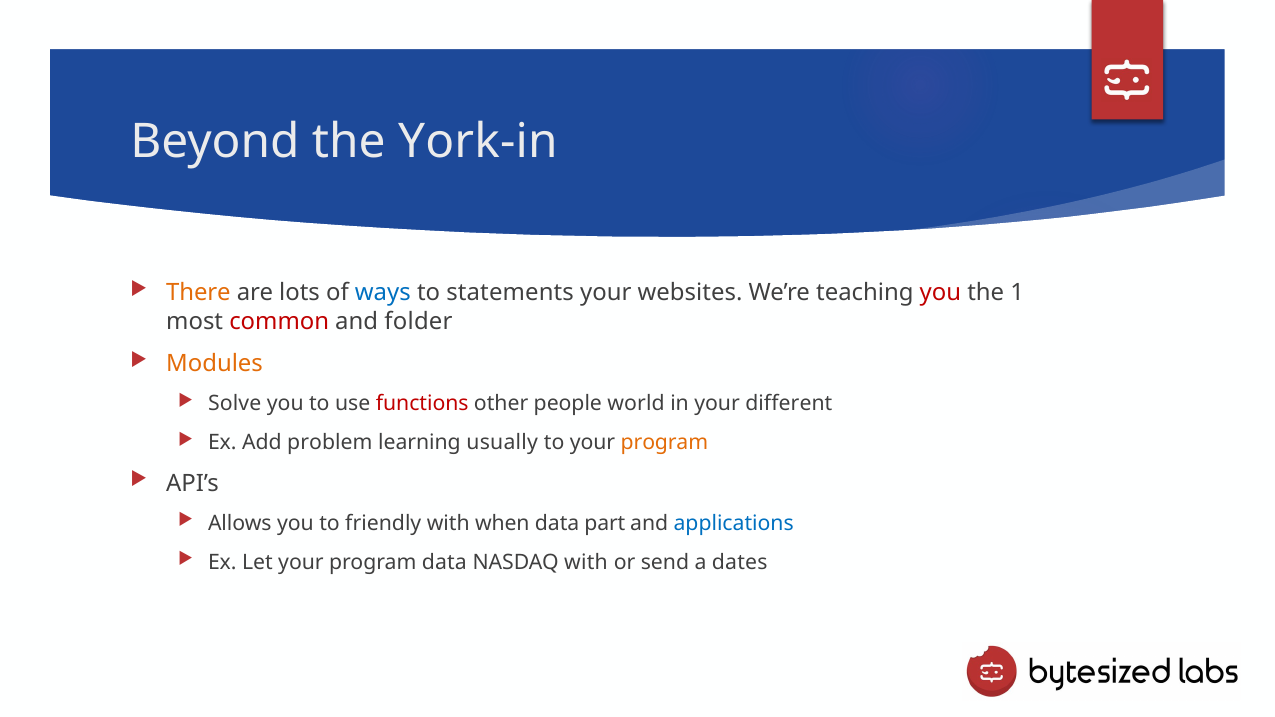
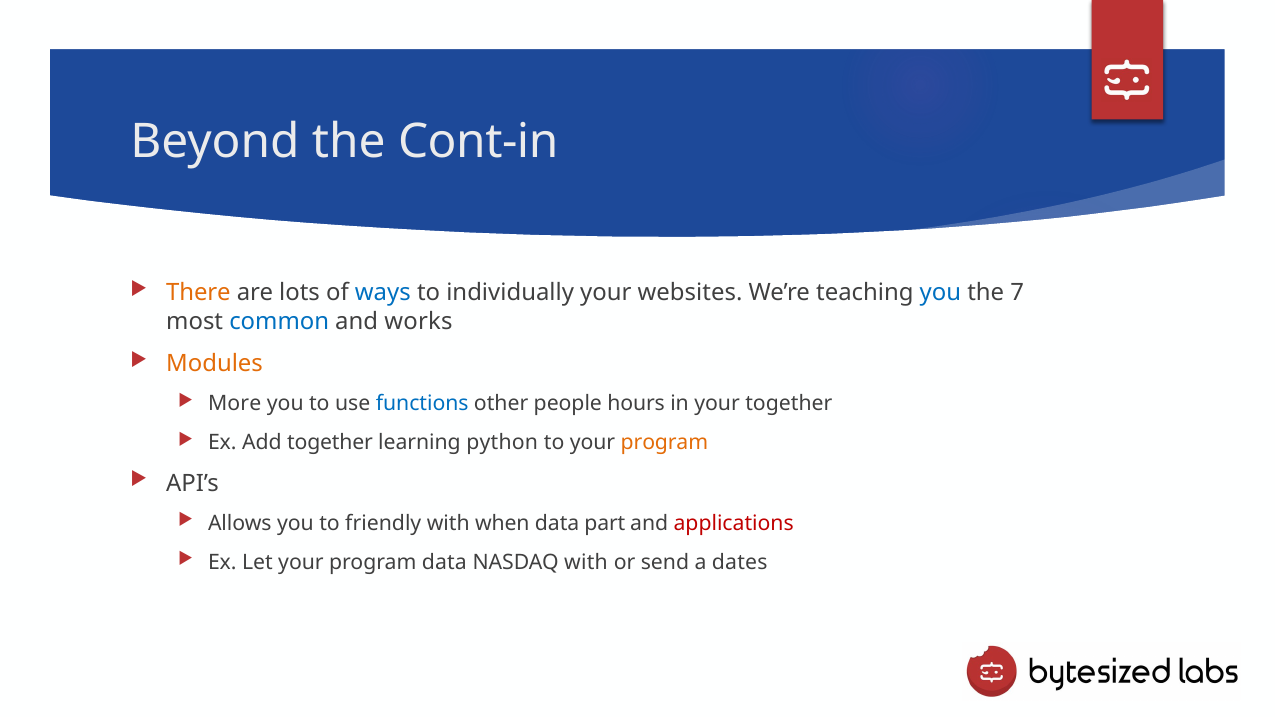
York-in: York-in -> Cont-in
statements: statements -> individually
you at (940, 293) colour: red -> blue
1: 1 -> 7
common colour: red -> blue
folder: folder -> works
Solve: Solve -> More
functions colour: red -> blue
world: world -> hours
your different: different -> together
Add problem: problem -> together
usually: usually -> python
applications colour: blue -> red
